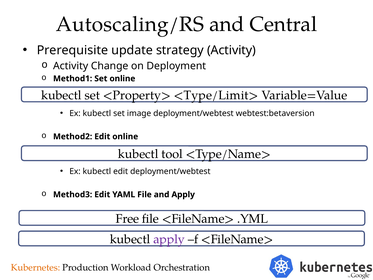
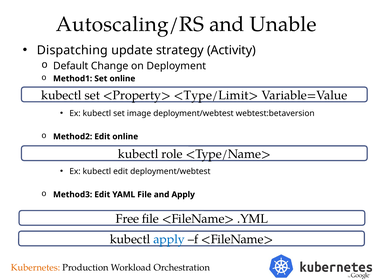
Central: Central -> Unable
Prerequisite: Prerequisite -> Dispatching
Activity at (71, 66): Activity -> Default
tool: tool -> role
apply at (169, 239) colour: purple -> blue
